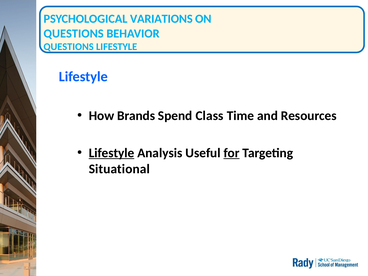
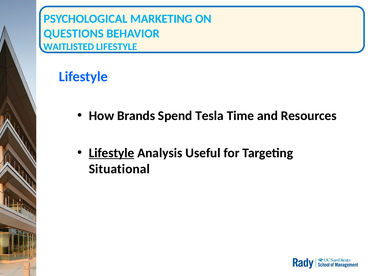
VARIATIONS: VARIATIONS -> MARKETING
QUESTIONS at (69, 47): QUESTIONS -> WAITLISTED
Class: Class -> Tesla
for underline: present -> none
